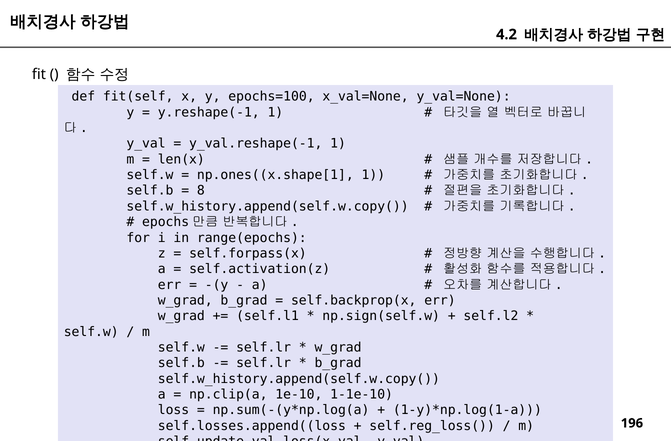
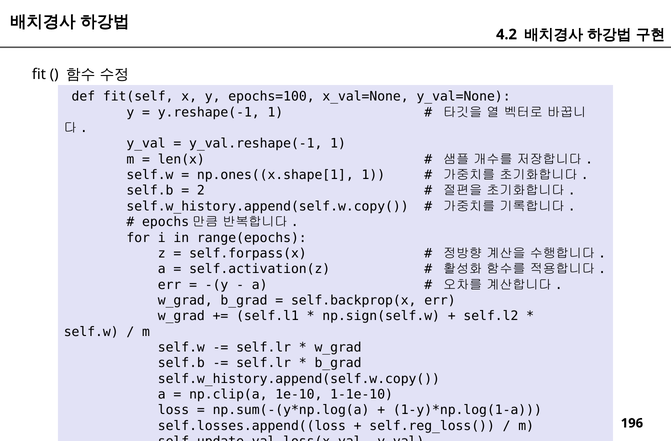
8: 8 -> 2
